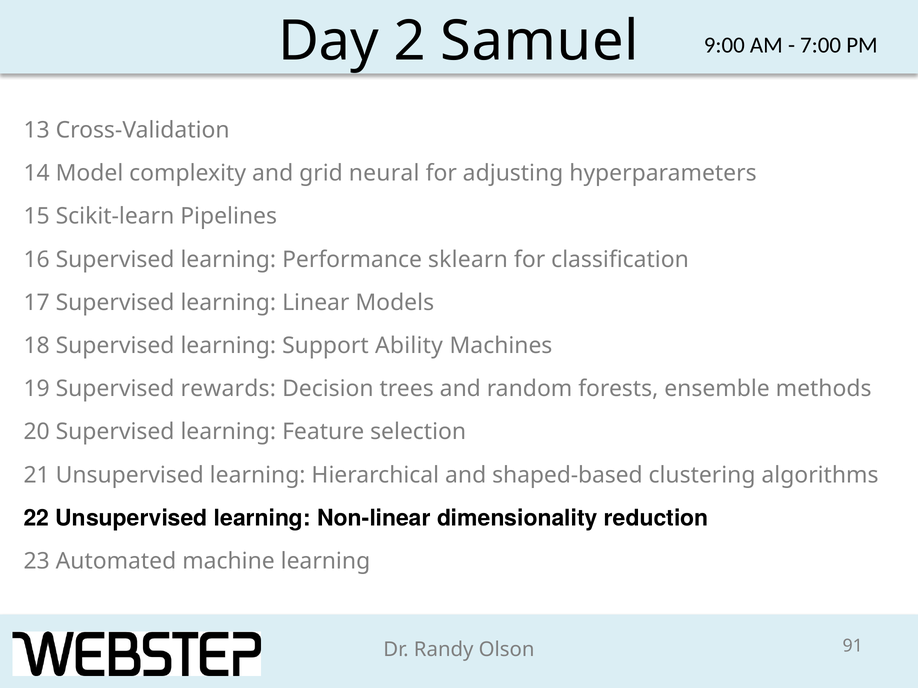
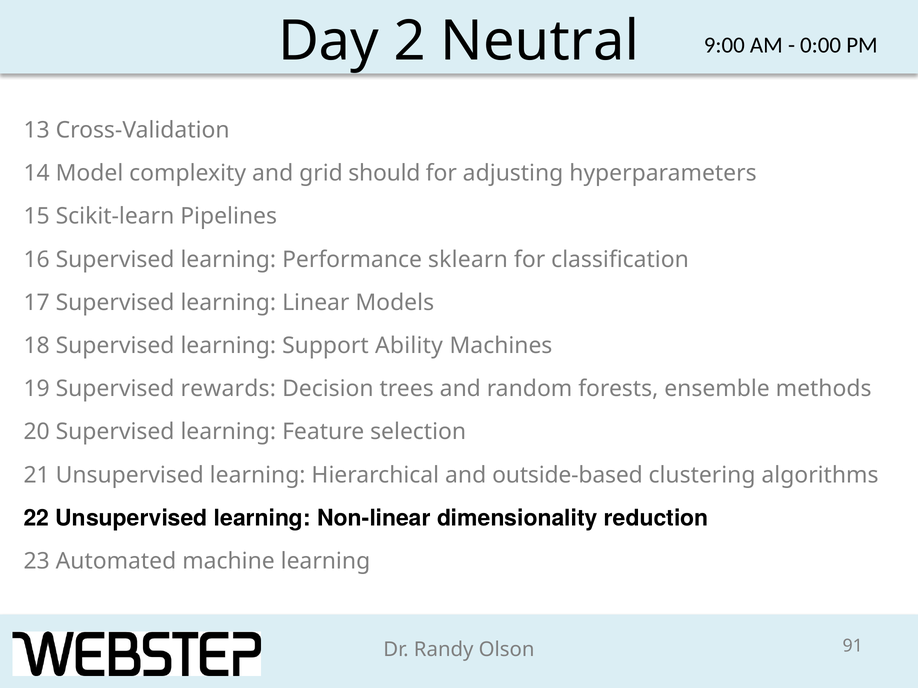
Samuel: Samuel -> Neutral
7:00: 7:00 -> 0:00
neural: neural -> should
shaped-based: shaped-based -> outside-based
